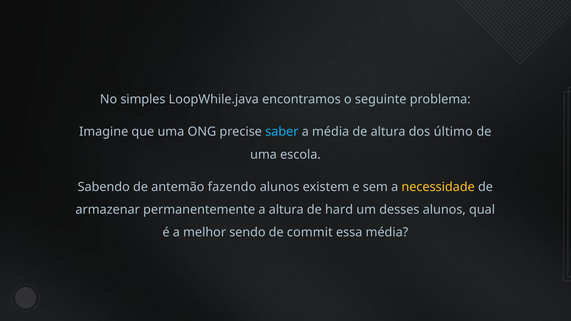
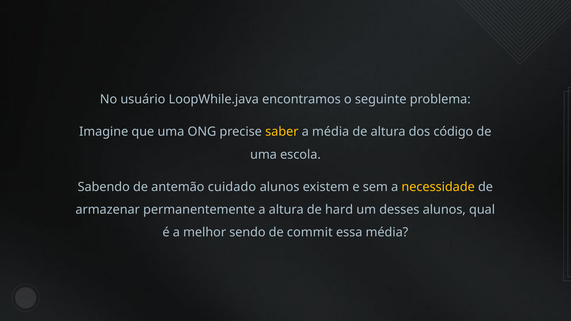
simples: simples -> usuário
saber colour: light blue -> yellow
último: último -> código
fazendo: fazendo -> cuidado
